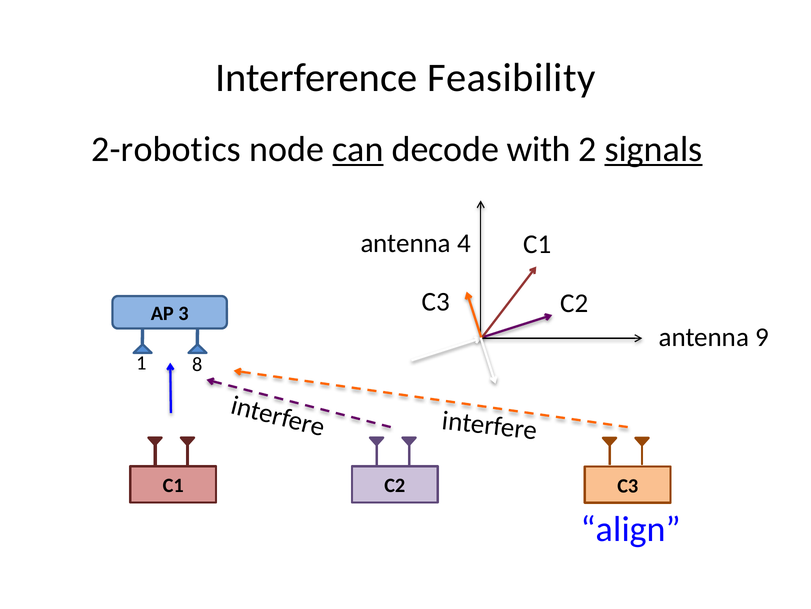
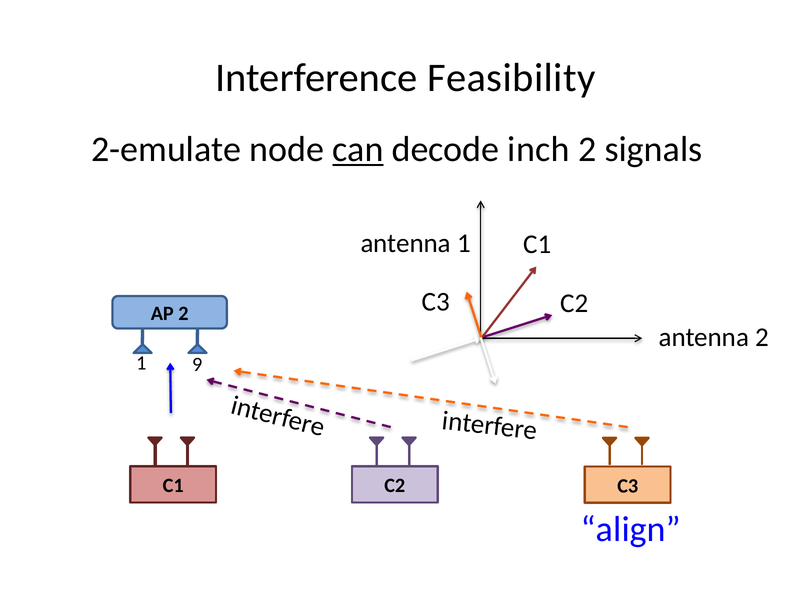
2-robotics: 2-robotics -> 2-emulate
with: with -> inch
signals underline: present -> none
antenna 4: 4 -> 1
AP 3: 3 -> 2
antenna 9: 9 -> 2
8: 8 -> 9
